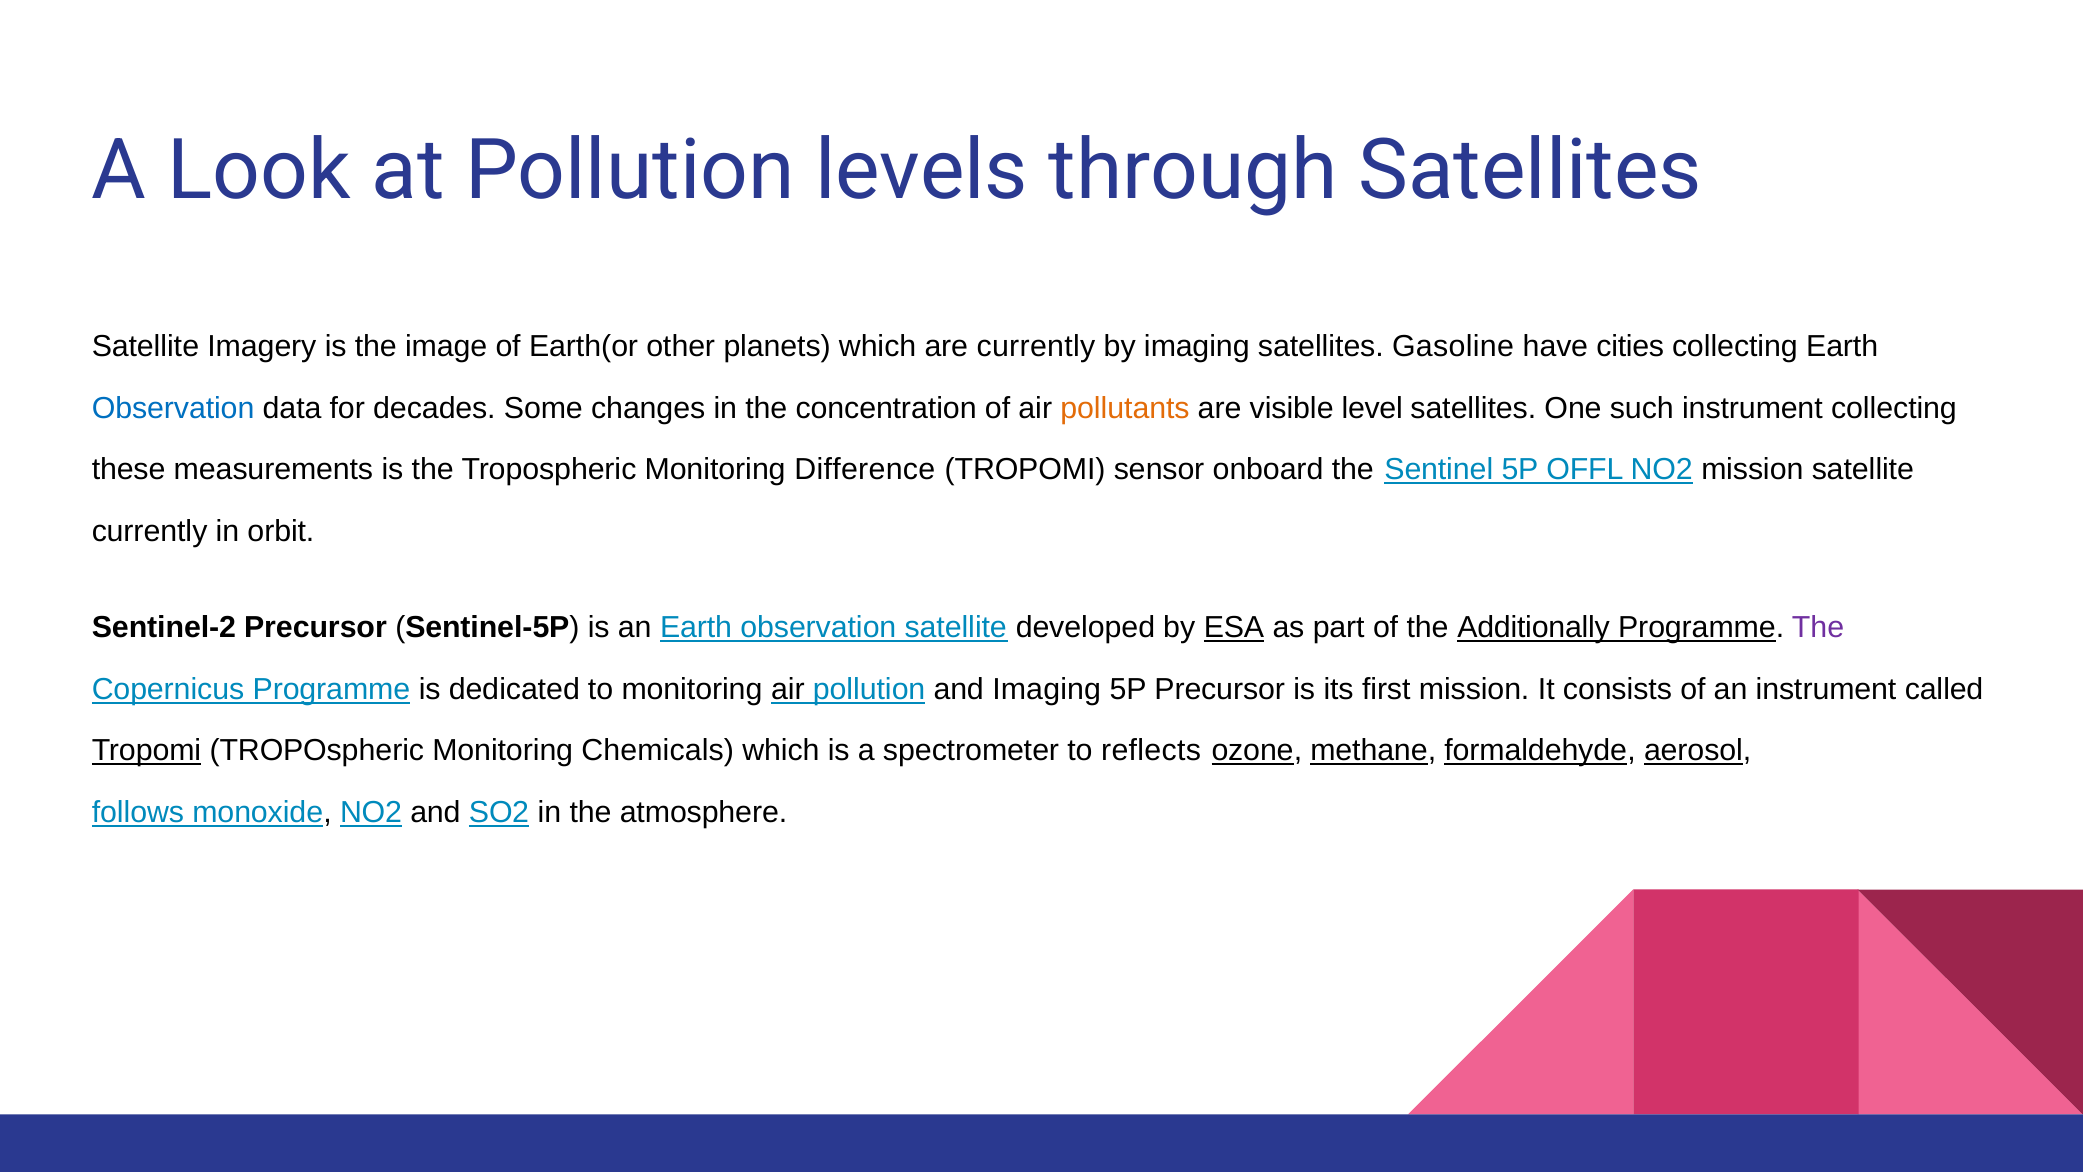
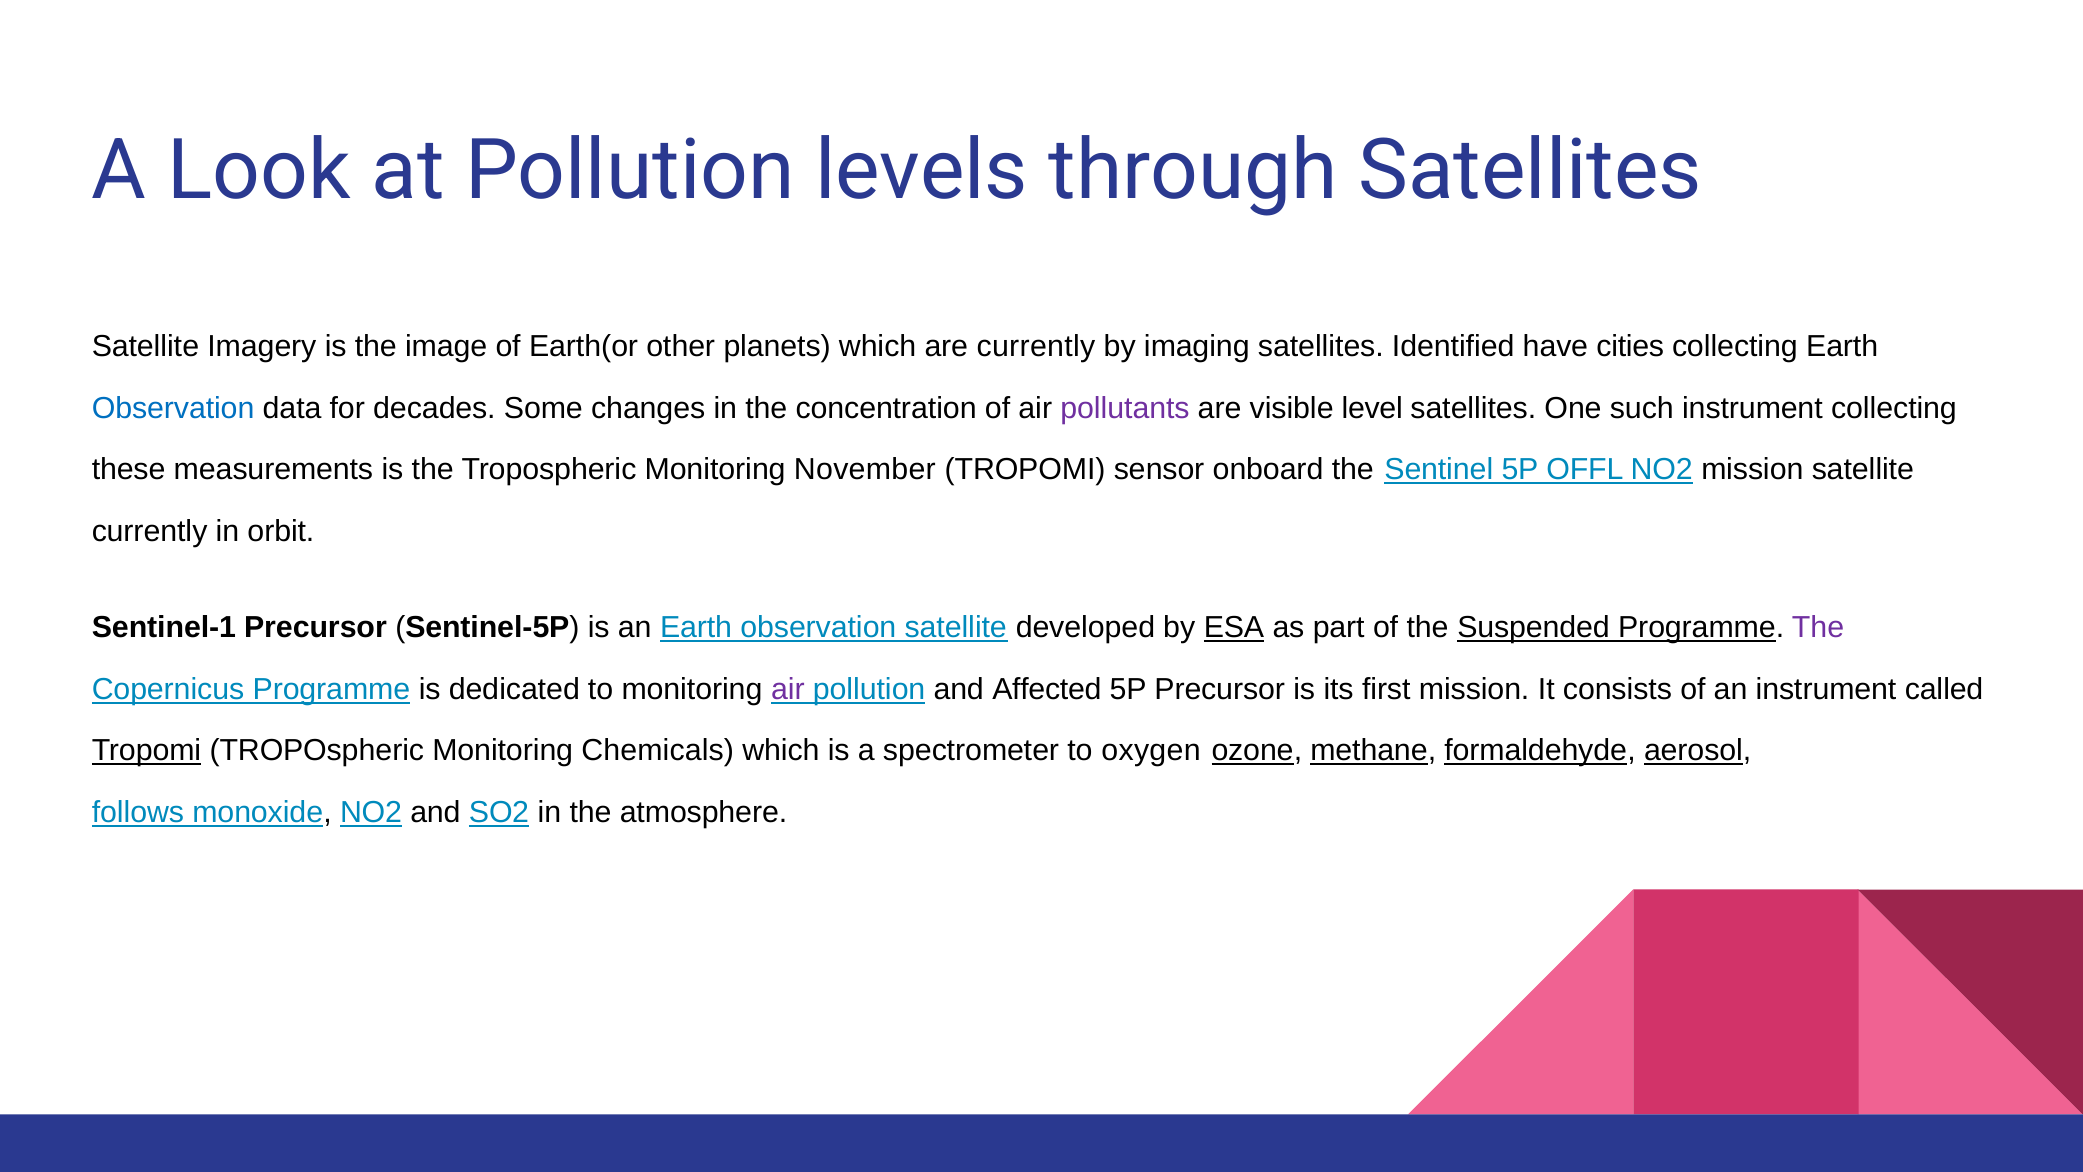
Gasoline: Gasoline -> Identified
pollutants colour: orange -> purple
Difference: Difference -> November
Sentinel-2: Sentinel-2 -> Sentinel-1
Additionally: Additionally -> Suspended
air at (788, 689) colour: black -> purple
and Imaging: Imaging -> Affected
reflects: reflects -> oxygen
